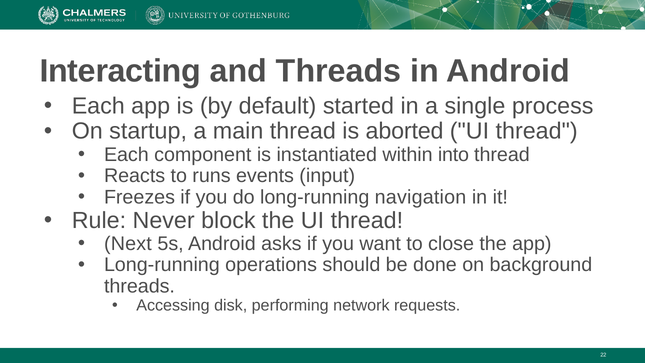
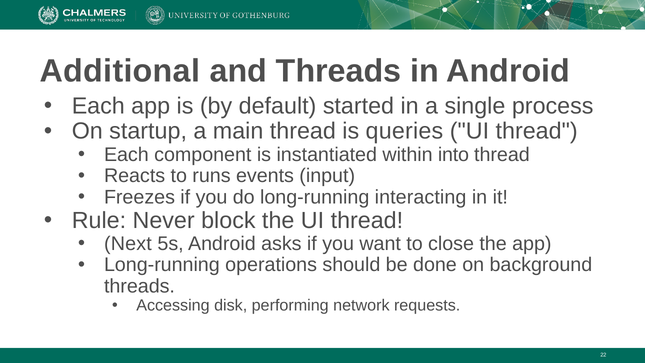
Interacting: Interacting -> Additional
aborted: aborted -> queries
navigation: navigation -> interacting
